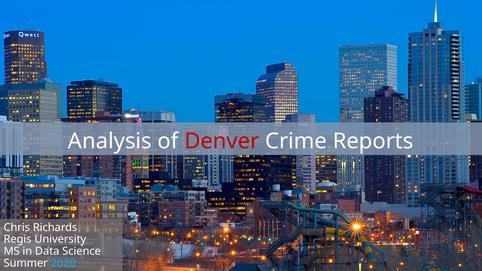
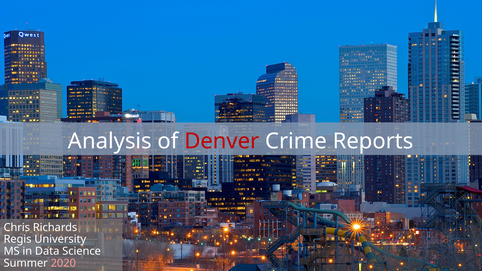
2020 colour: light blue -> pink
